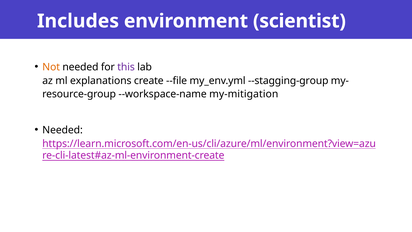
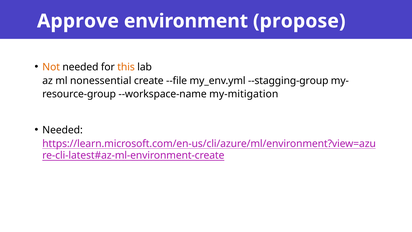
Includes: Includes -> Approve
scientist: scientist -> propose
this colour: purple -> orange
explanations: explanations -> nonessential
